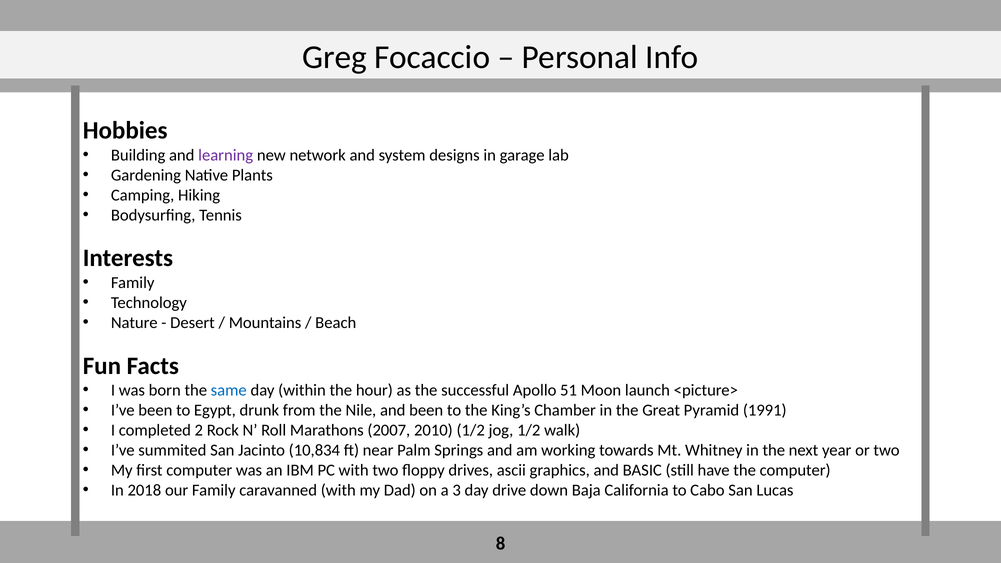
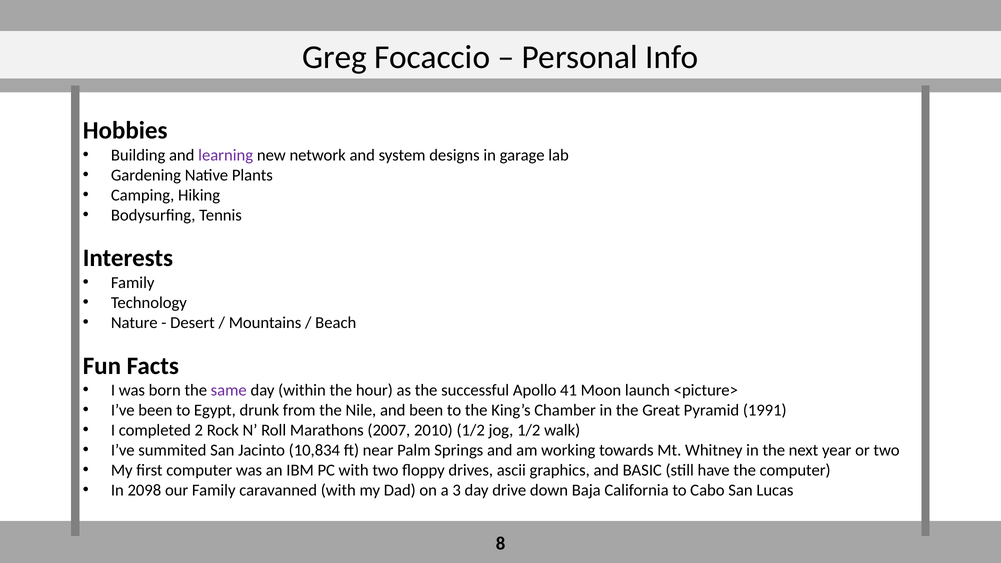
same colour: blue -> purple
51: 51 -> 41
2018: 2018 -> 2098
